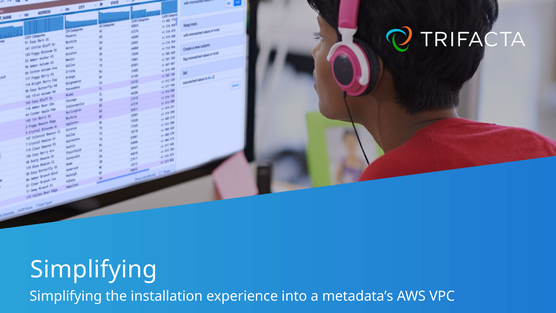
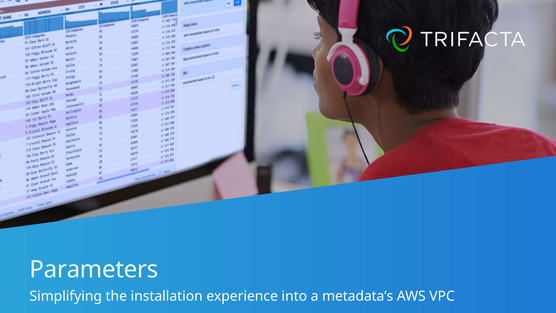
Simplifying at (94, 269): Simplifying -> Parameters
